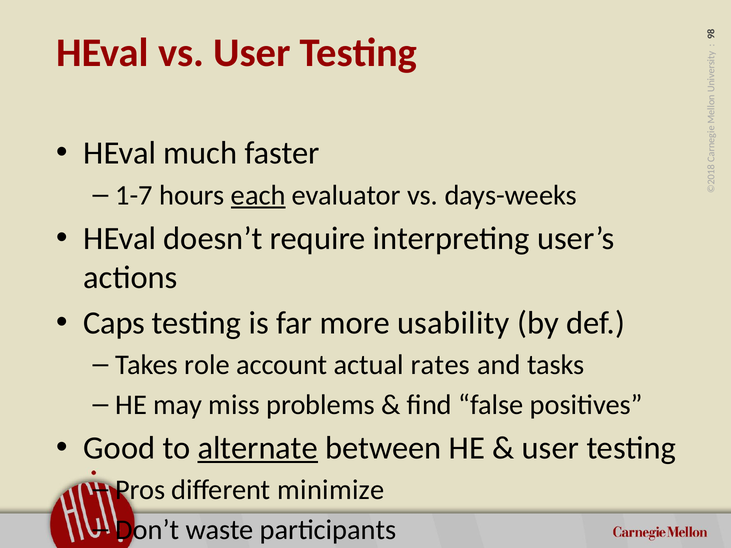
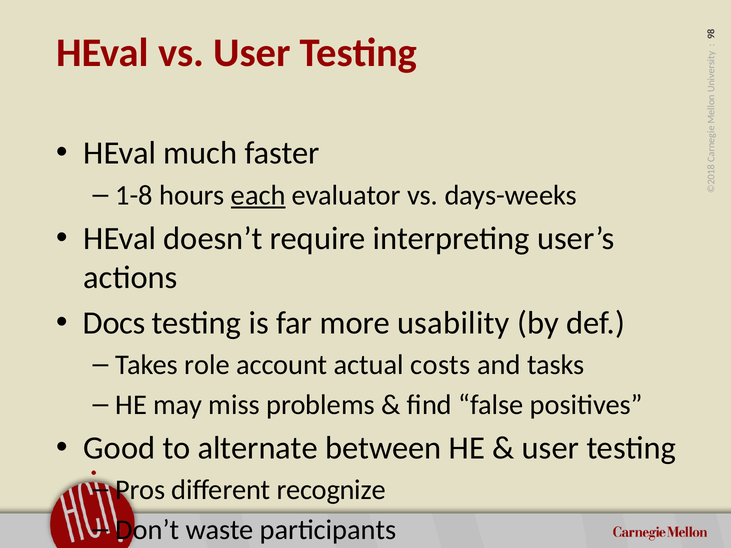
1-7: 1-7 -> 1-8
Caps: Caps -> Docs
rates: rates -> costs
alternate underline: present -> none
minimize: minimize -> recognize
